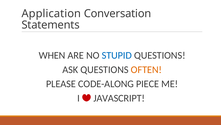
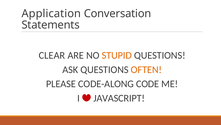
WHEN: WHEN -> CLEAR
STUPID colour: blue -> orange
PIECE: PIECE -> CODE
